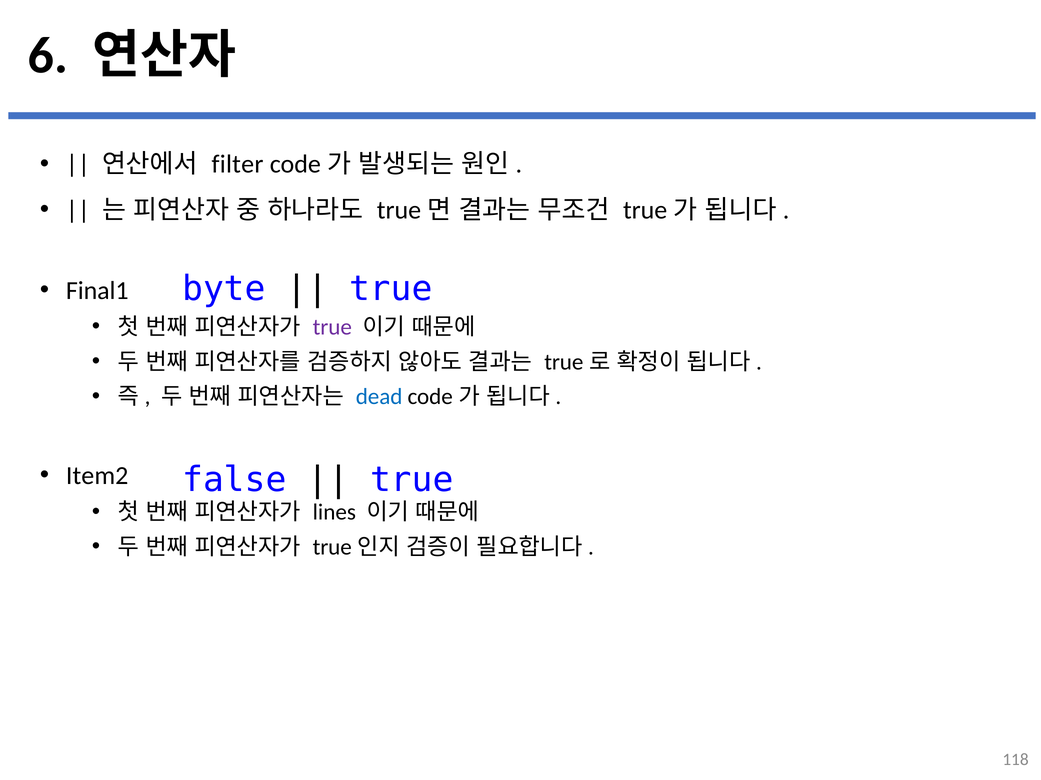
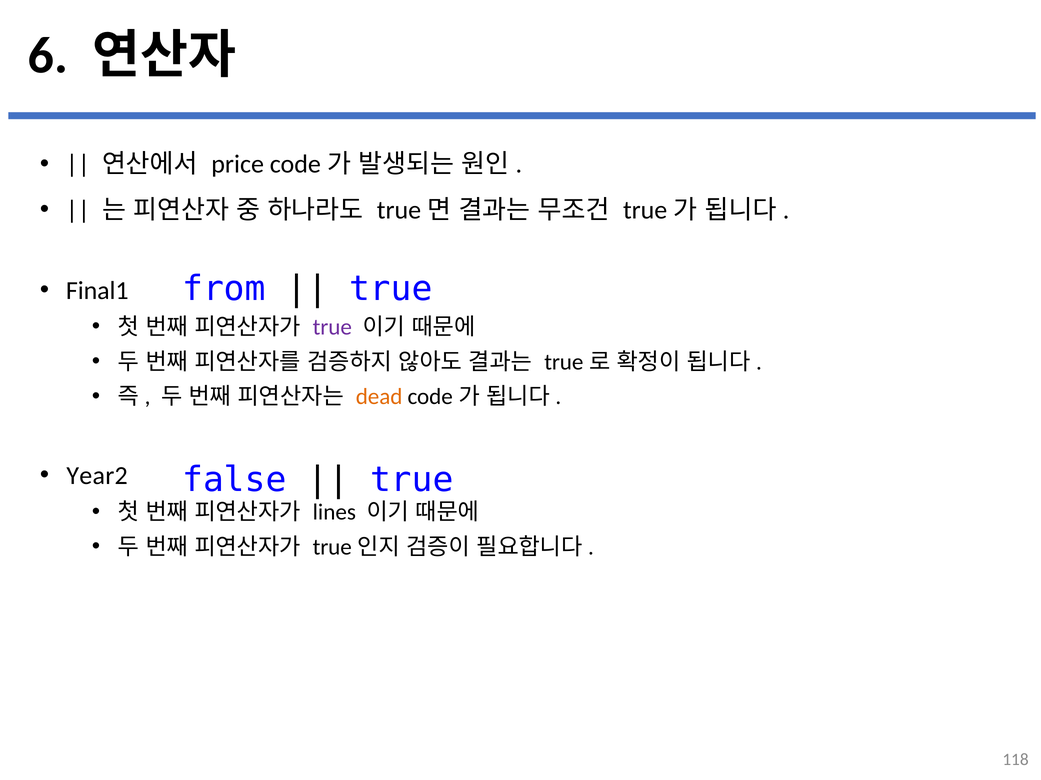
filter: filter -> price
byte: byte -> from
dead colour: blue -> orange
Item2: Item2 -> Year2
